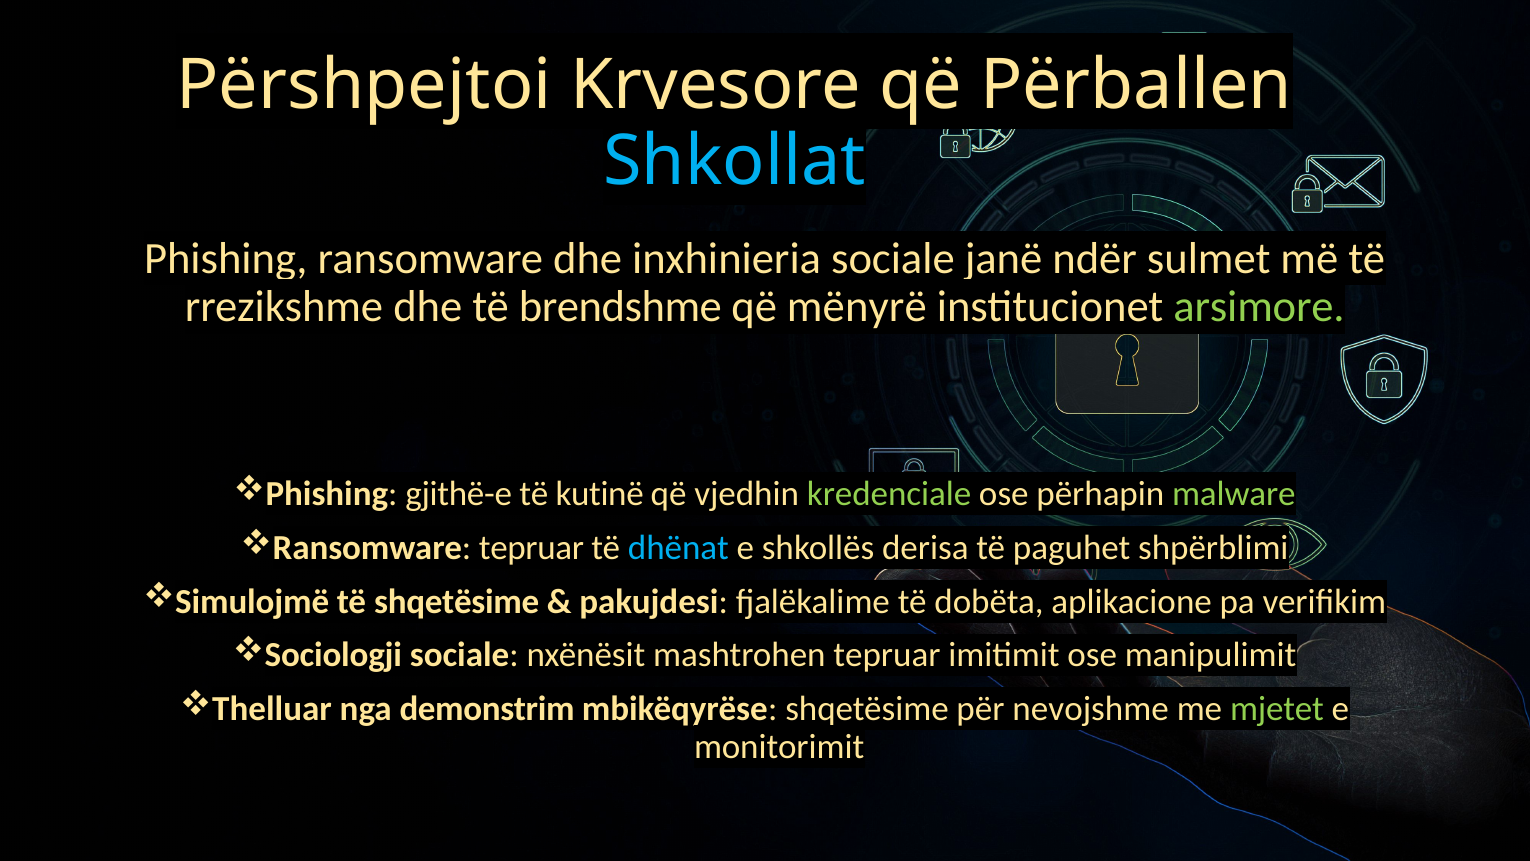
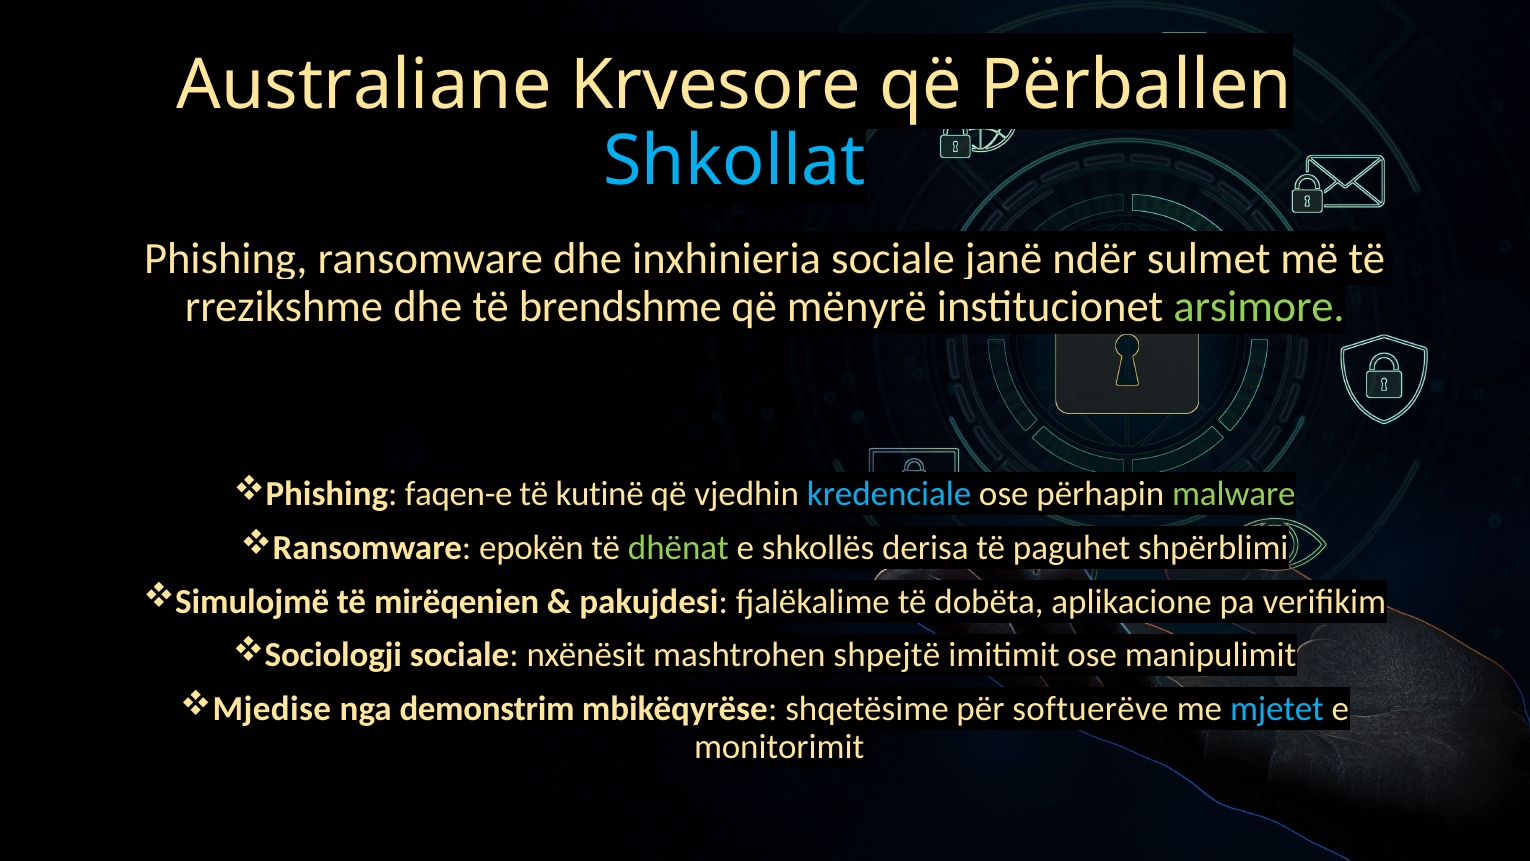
Përshpejtoi: Përshpejtoi -> Australiane
gjithë-e: gjithë-e -> faqen-e
kredenciale colour: light green -> light blue
Ransomware tepruar: tepruar -> epokën
dhënat colour: light blue -> light green
të shqetësime: shqetësime -> mirëqenien
mashtrohen tepruar: tepruar -> shpejtë
Thelluar: Thelluar -> Mjedise
nevojshme: nevojshme -> softuerëve
mjetet colour: light green -> light blue
